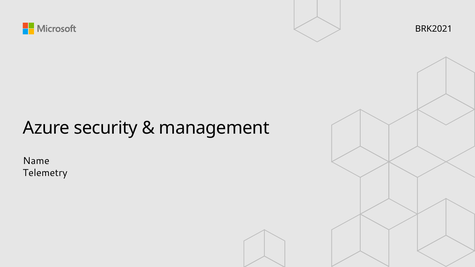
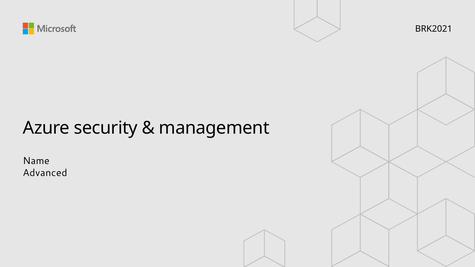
Telemetry: Telemetry -> Advanced
